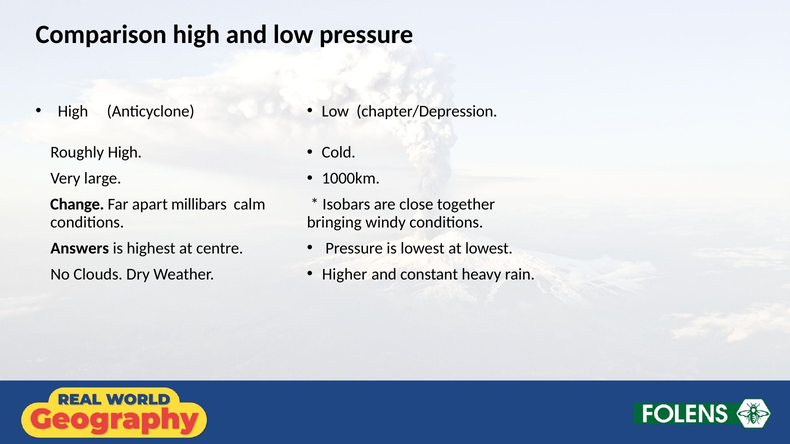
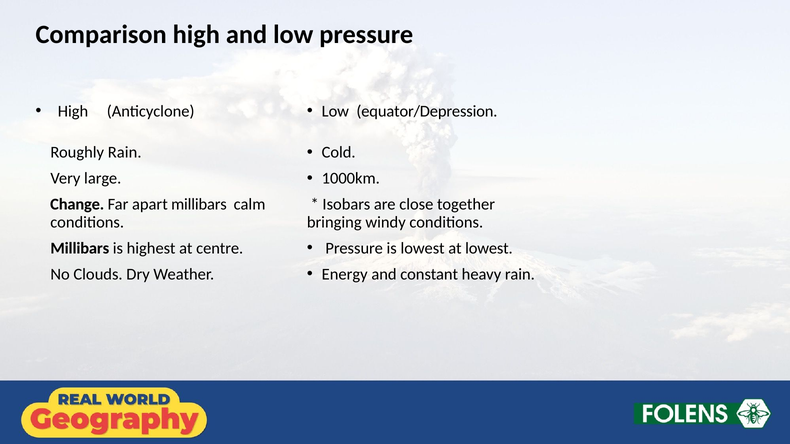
chapter/Depression: chapter/Depression -> equator/Depression
Roughly High: High -> Rain
Answers at (80, 248): Answers -> Millibars
Higher: Higher -> Energy
